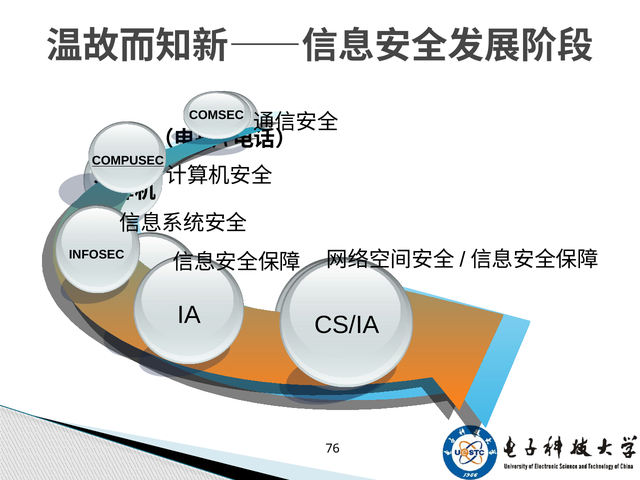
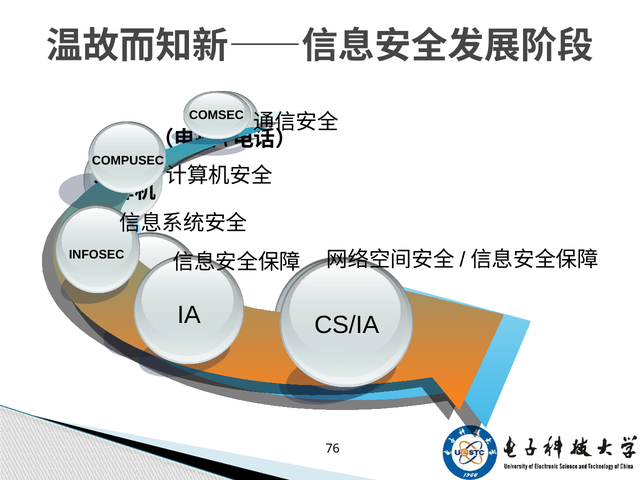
COMPUSEC underline: present -> none
